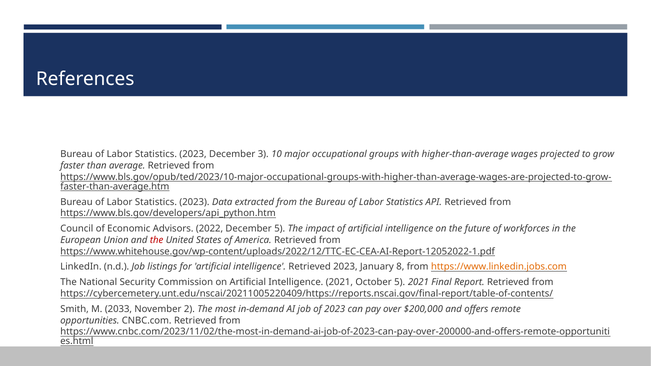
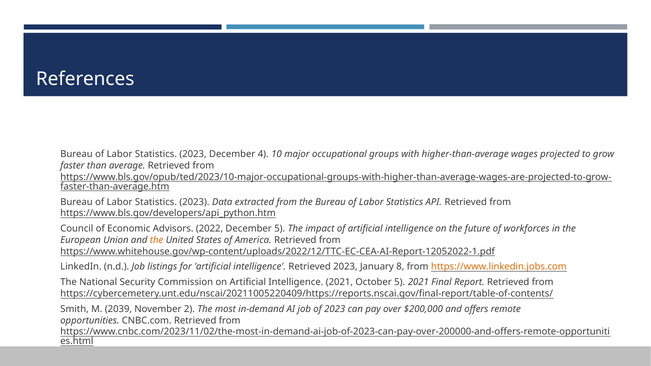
3: 3 -> 4
the at (157, 240) colour: red -> orange
2033: 2033 -> 2039
